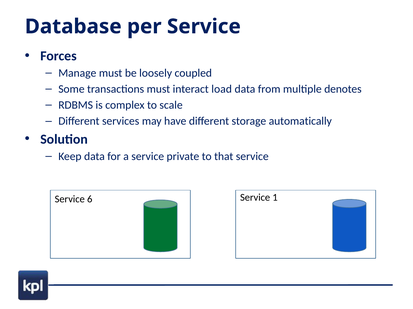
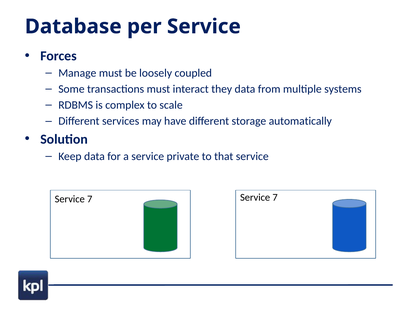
load: load -> they
denotes: denotes -> systems
6 at (90, 200): 6 -> 7
1 at (275, 198): 1 -> 7
